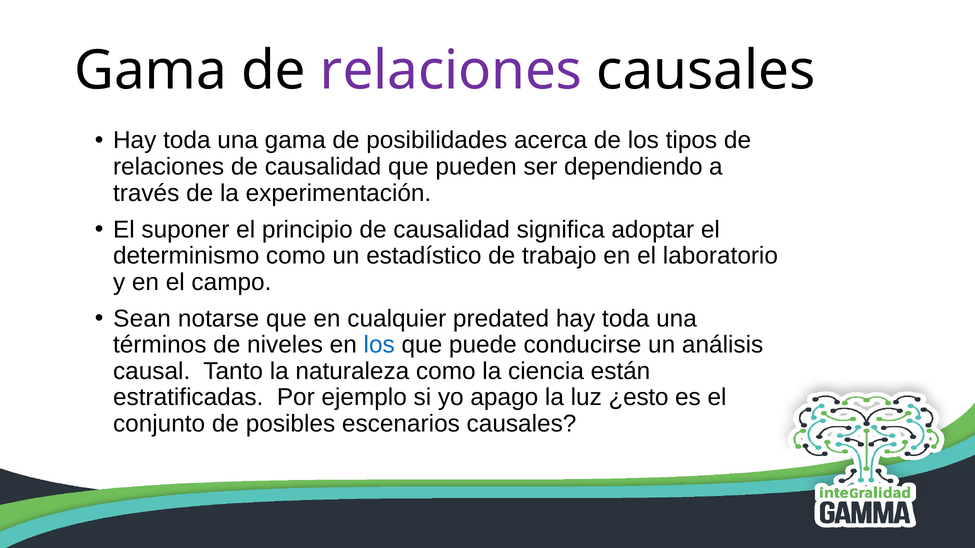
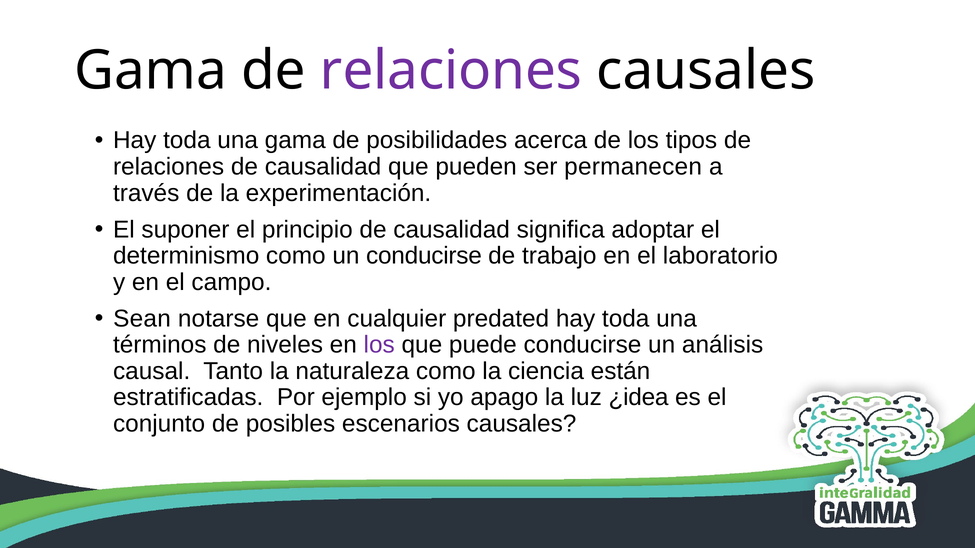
dependiendo: dependiendo -> permanecen
un estadístico: estadístico -> conducirse
los at (379, 345) colour: blue -> purple
¿esto: ¿esto -> ¿idea
